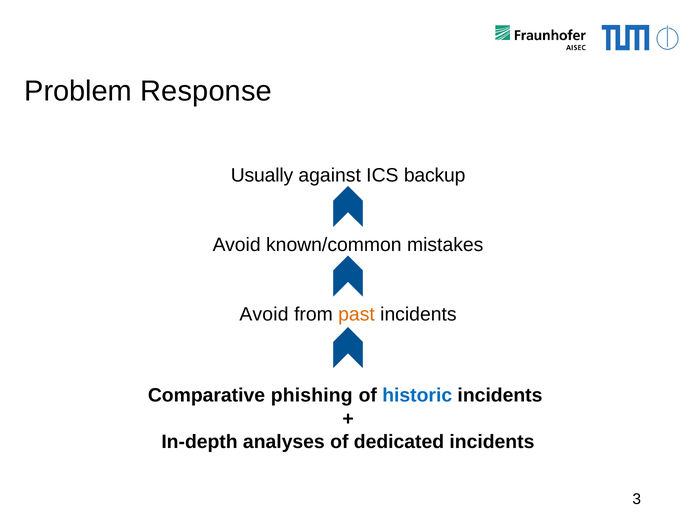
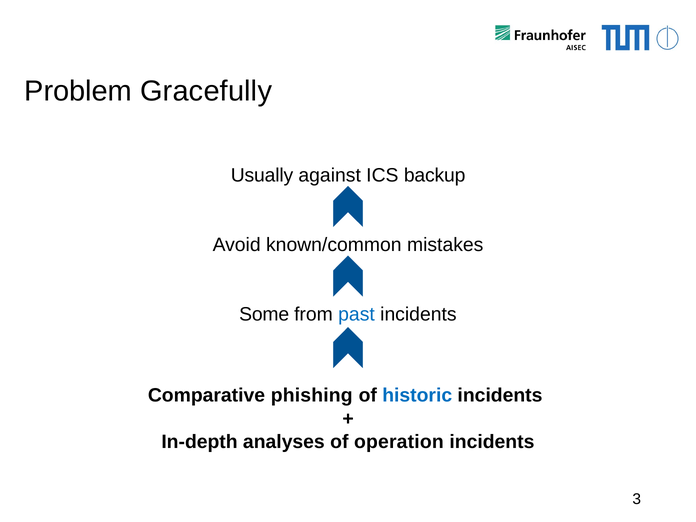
Response: Response -> Gracefully
Avoid at (264, 314): Avoid -> Some
past colour: orange -> blue
dedicated: dedicated -> operation
